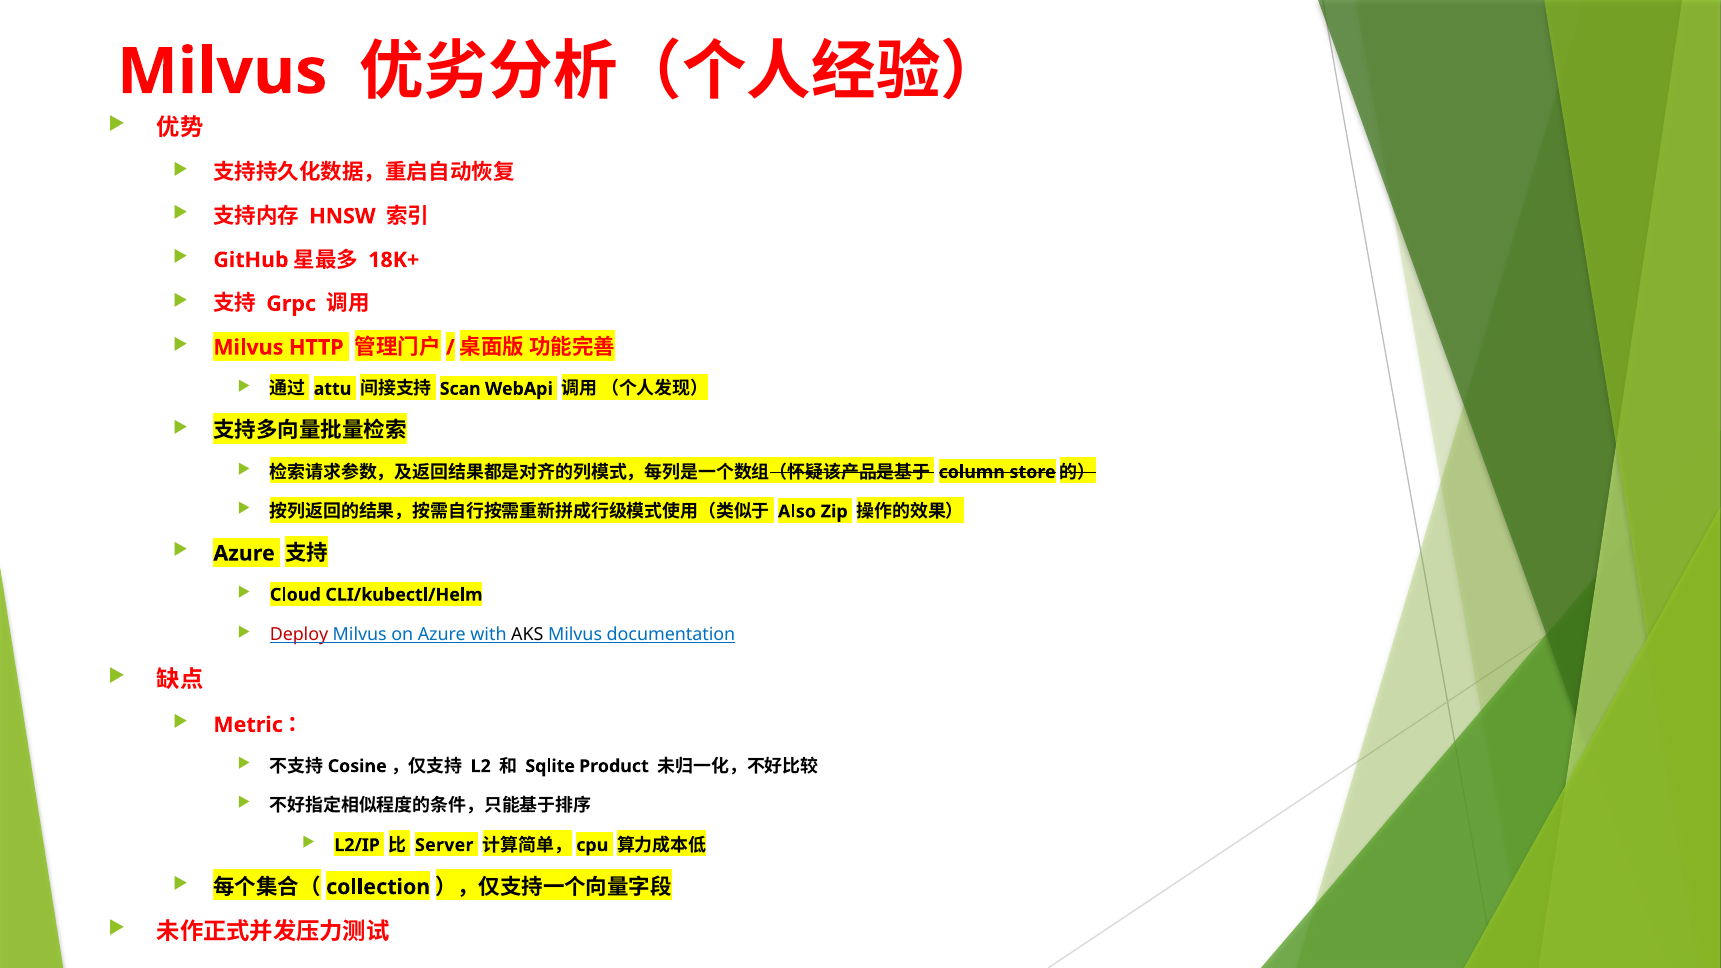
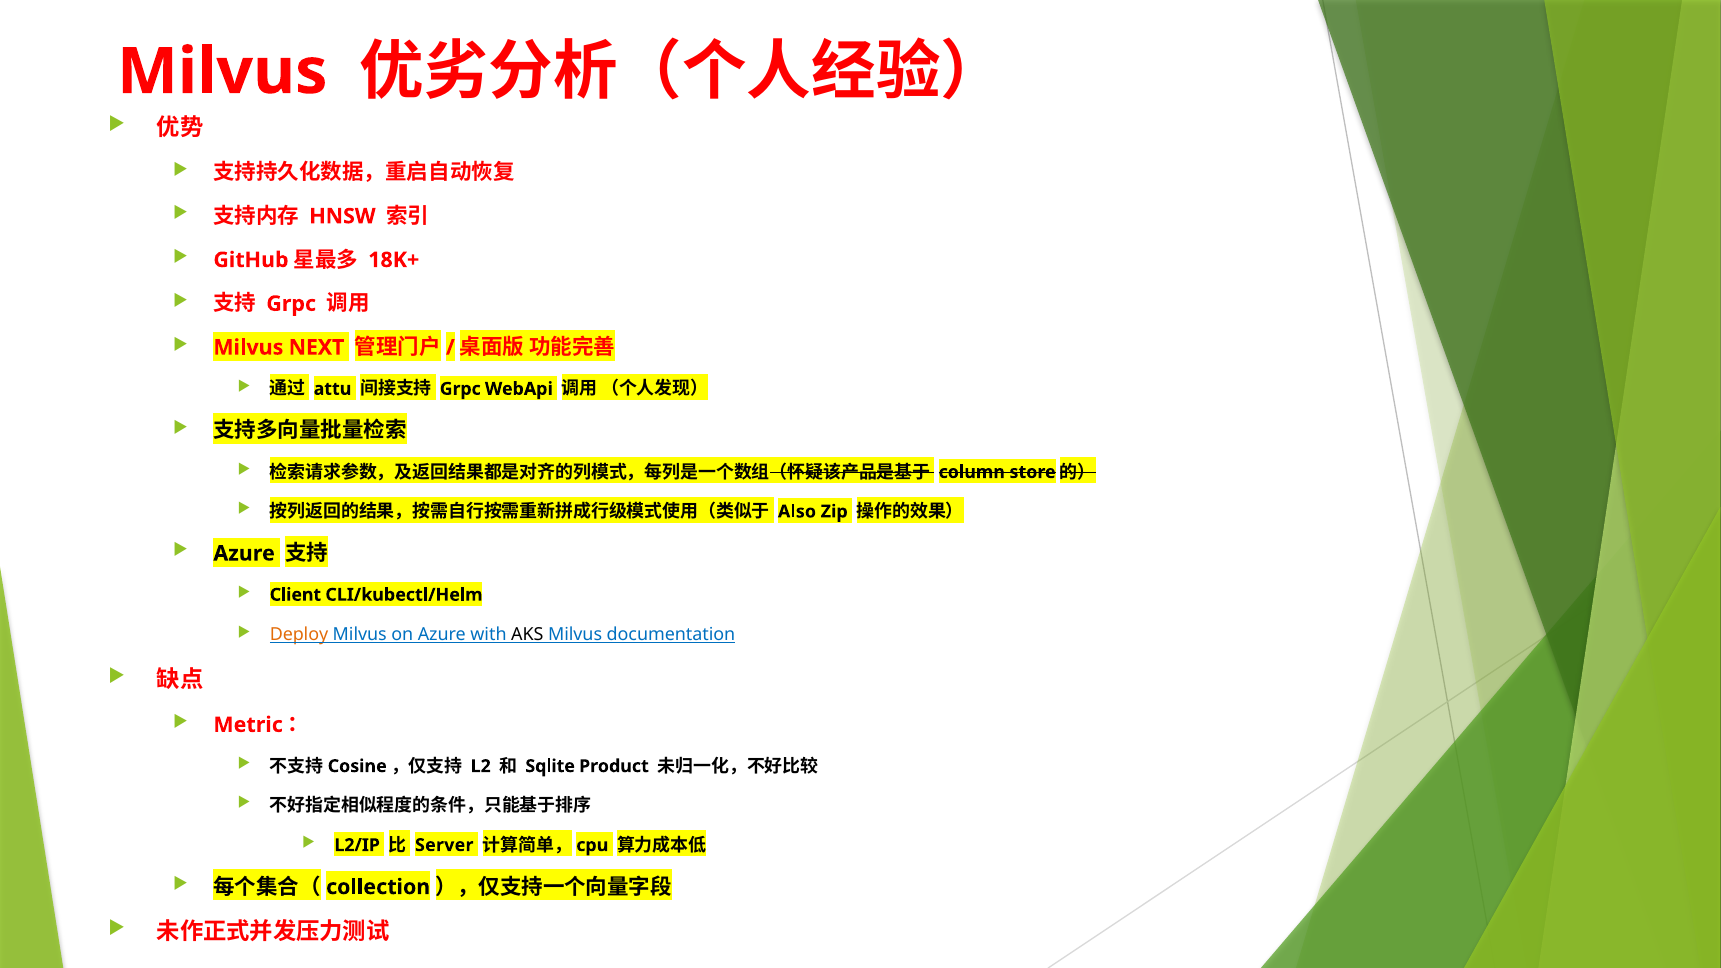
HTTP: HTTP -> NEXT
Scan at (460, 389): Scan -> Grpc
Cloud: Cloud -> Client
Deploy colour: red -> orange
